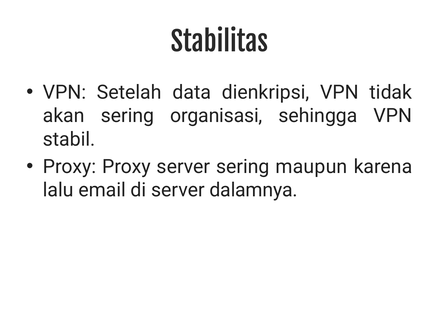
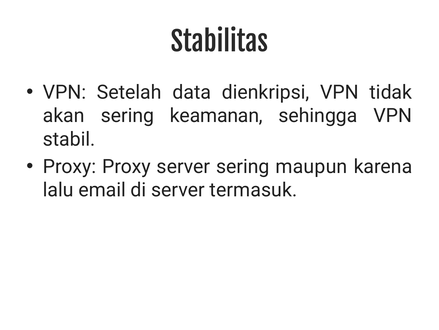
organisasi: organisasi -> keamanan
dalamnya: dalamnya -> termasuk
